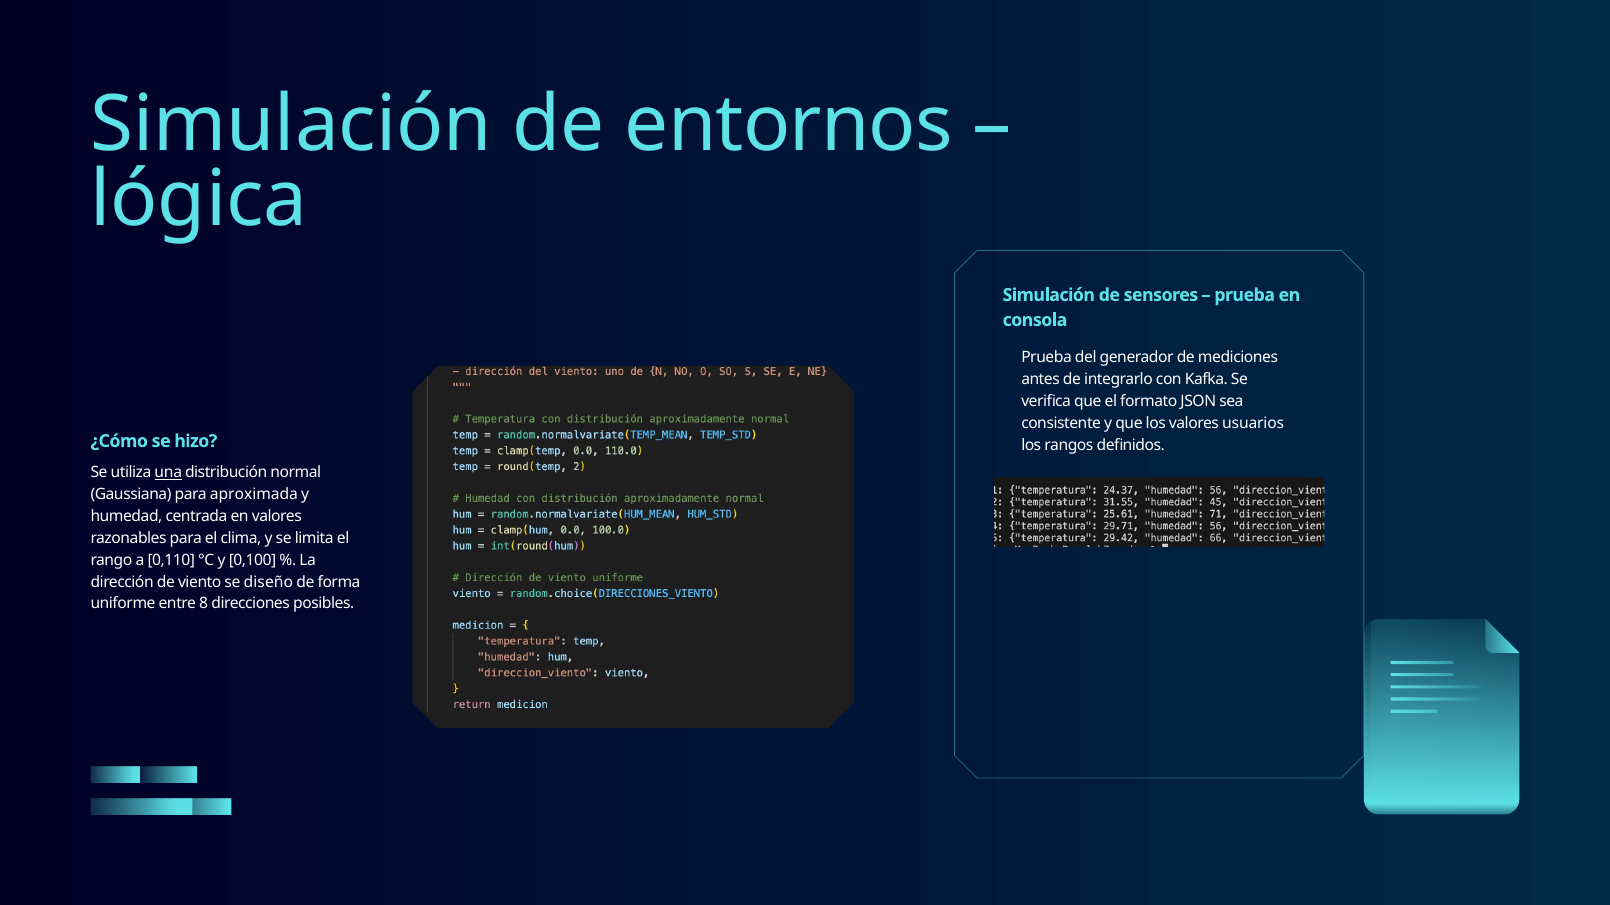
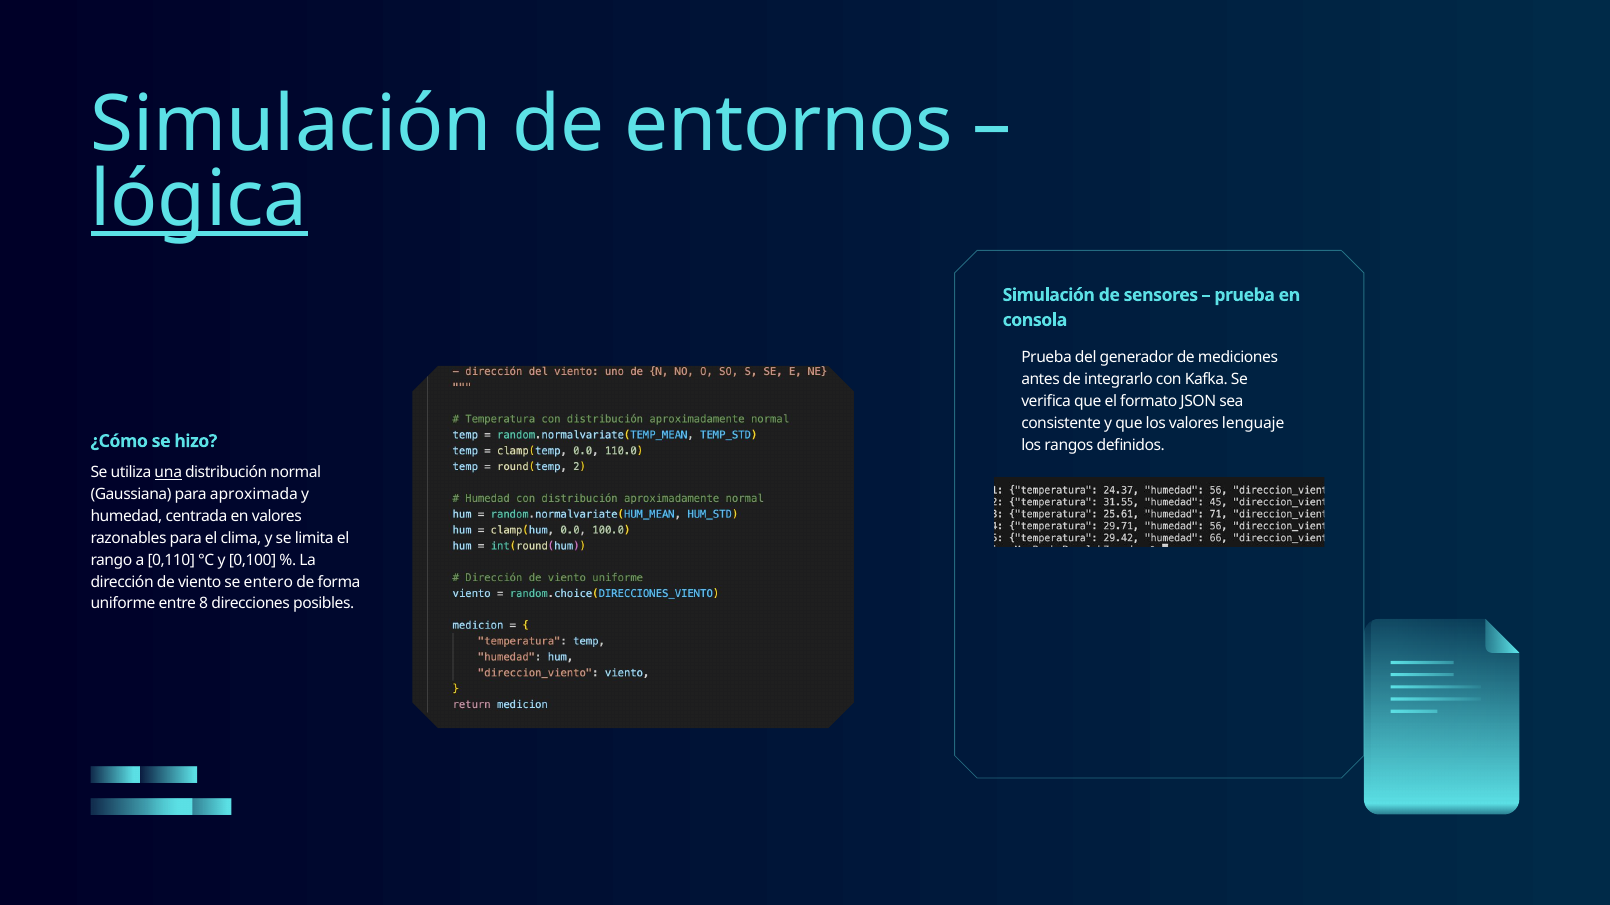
lógica underline: none -> present
usuarios: usuarios -> lenguaje
diseño: diseño -> entero
